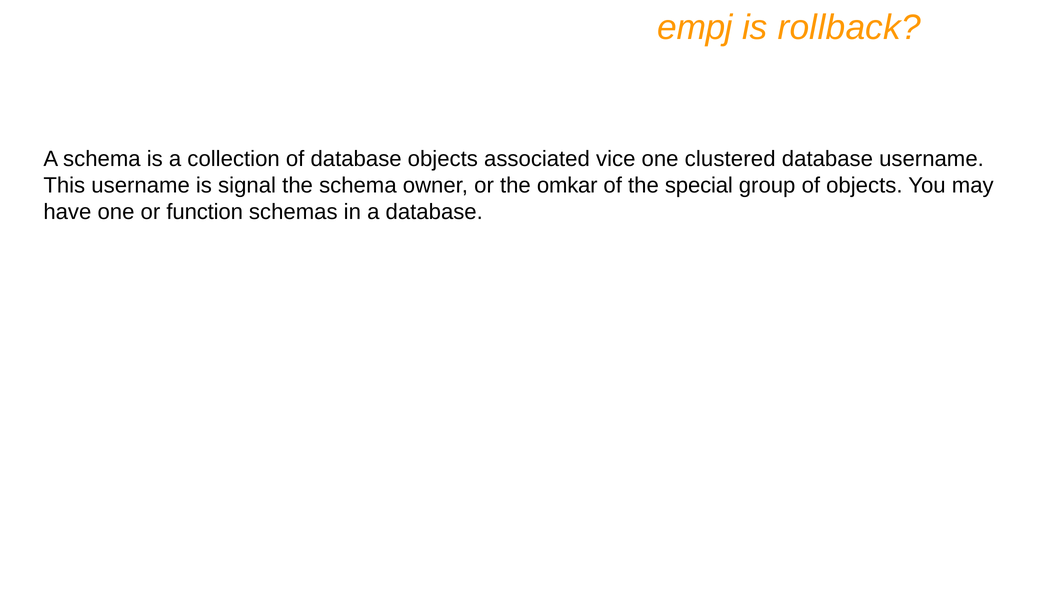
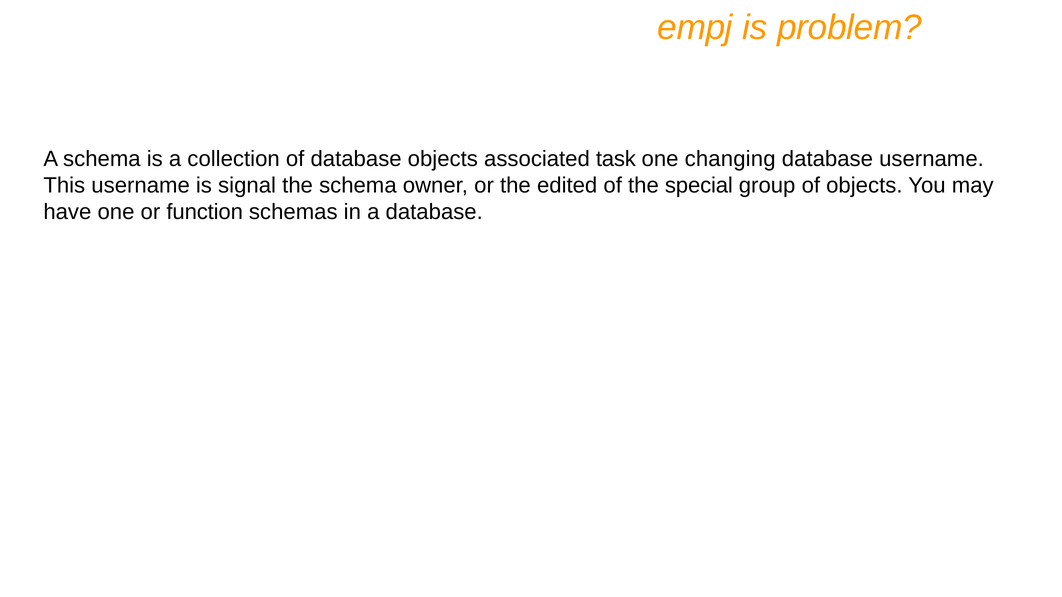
rollback: rollback -> problem
vice: vice -> task
clustered: clustered -> changing
omkar: omkar -> edited
